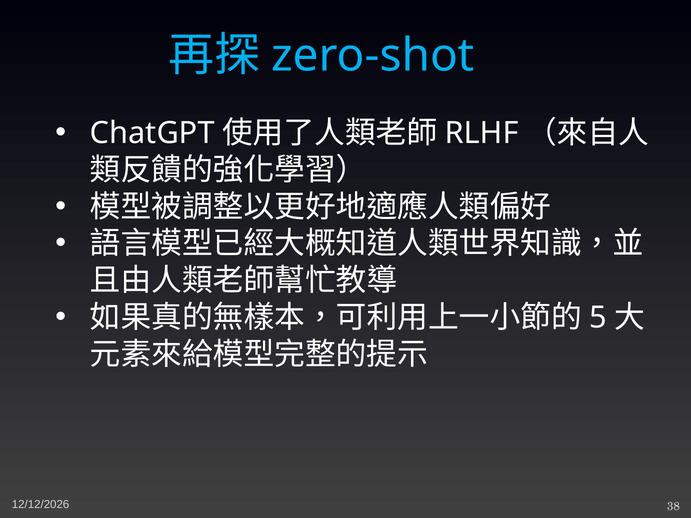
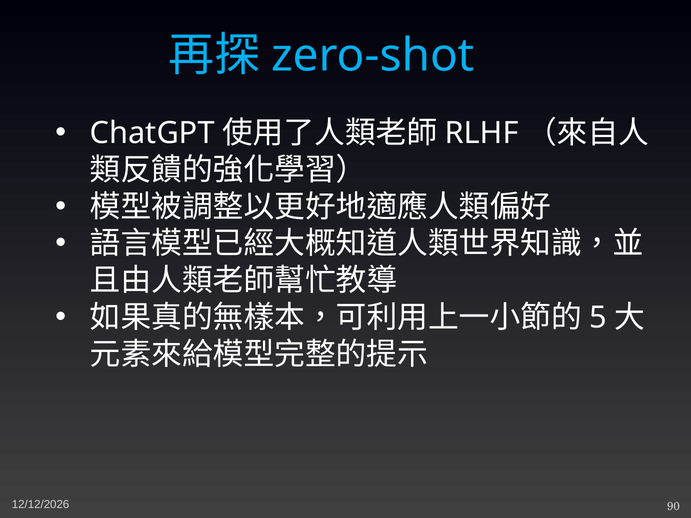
38: 38 -> 90
